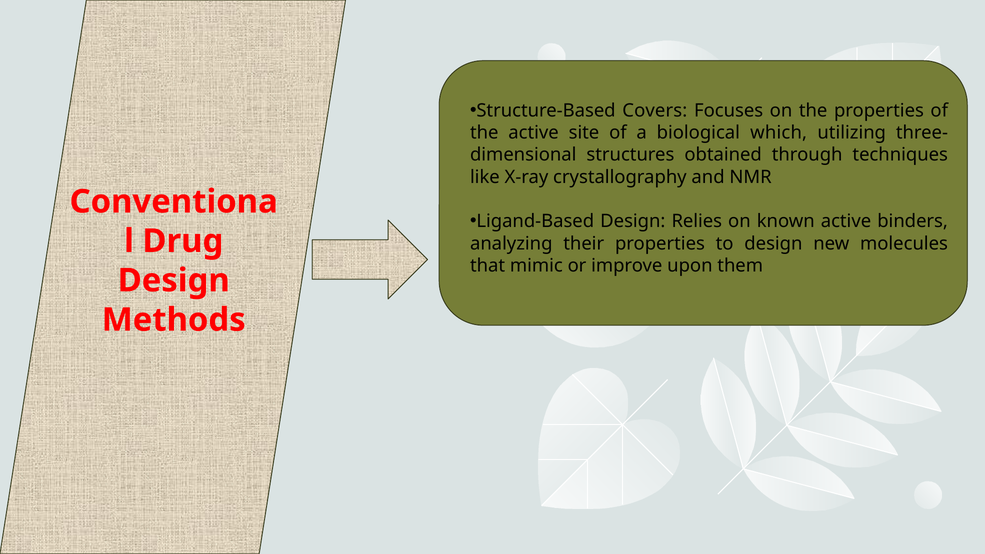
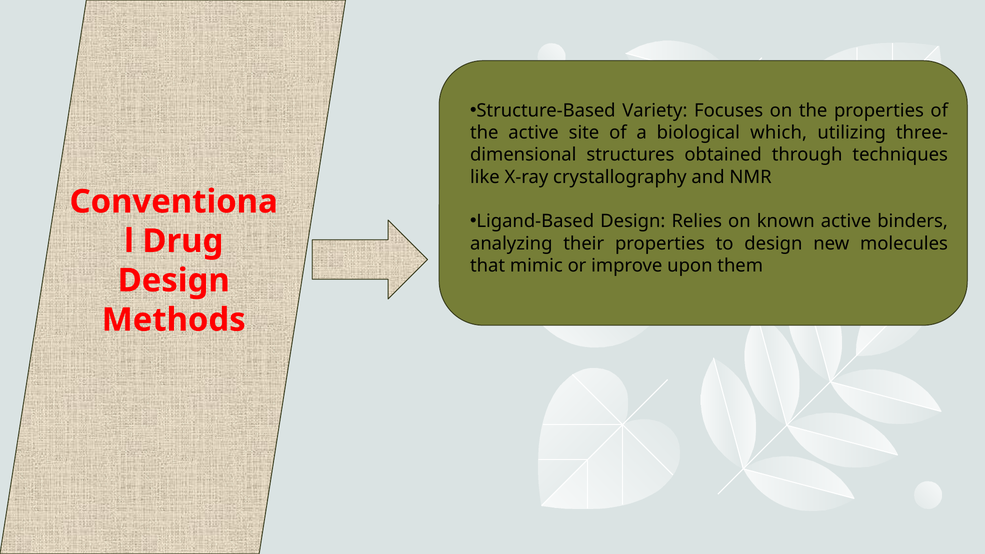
Covers: Covers -> Variety
